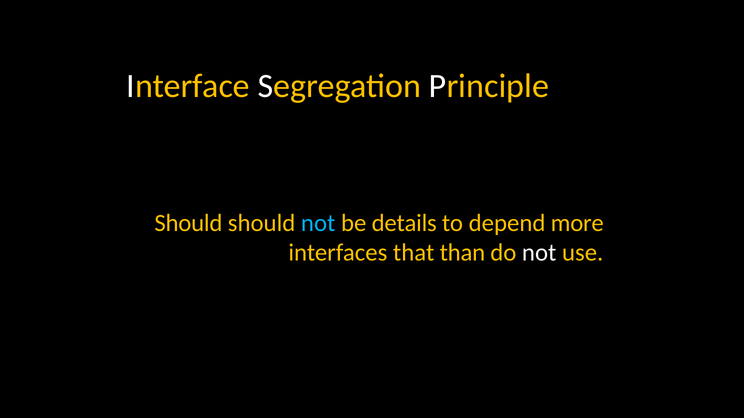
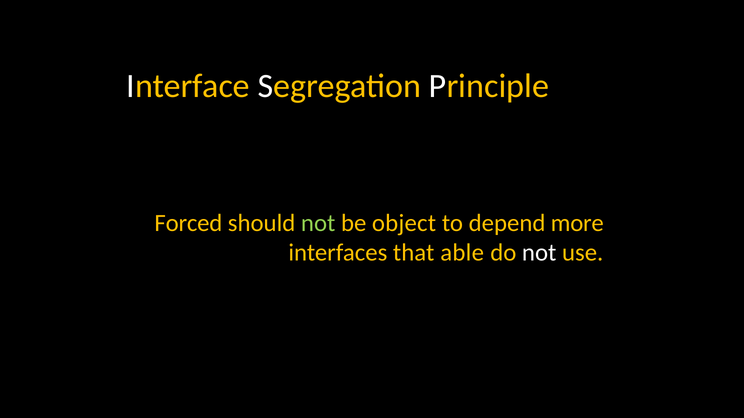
Should at (188, 223): Should -> Forced
not at (318, 223) colour: light blue -> light green
details: details -> object
than: than -> able
